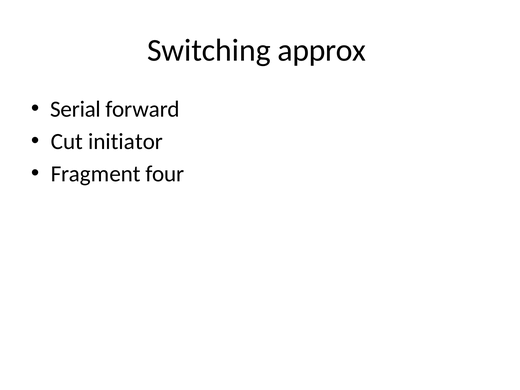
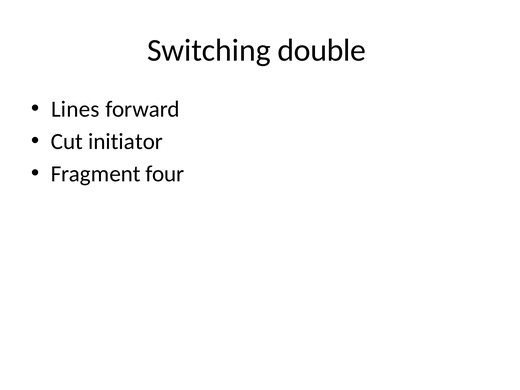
approx: approx -> double
Serial: Serial -> Lines
